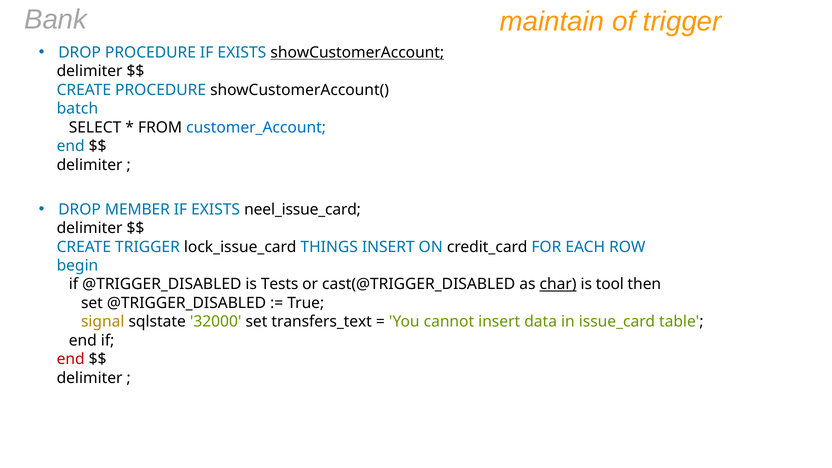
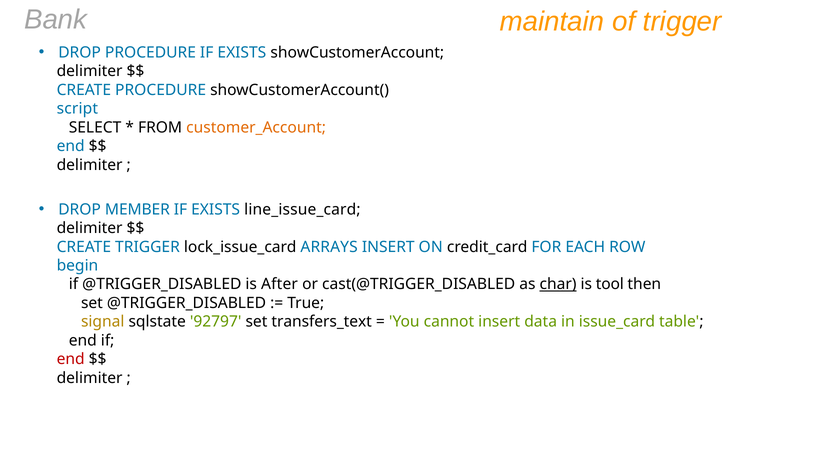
showCustomerAccount underline: present -> none
batch: batch -> script
customer_Account colour: blue -> orange
neel_issue_card: neel_issue_card -> line_issue_card
THINGS: THINGS -> ARRAYS
Tests: Tests -> After
32000: 32000 -> 92797
